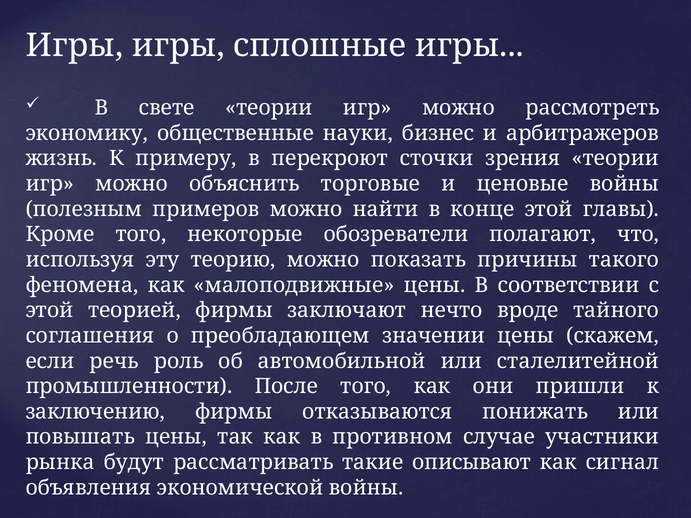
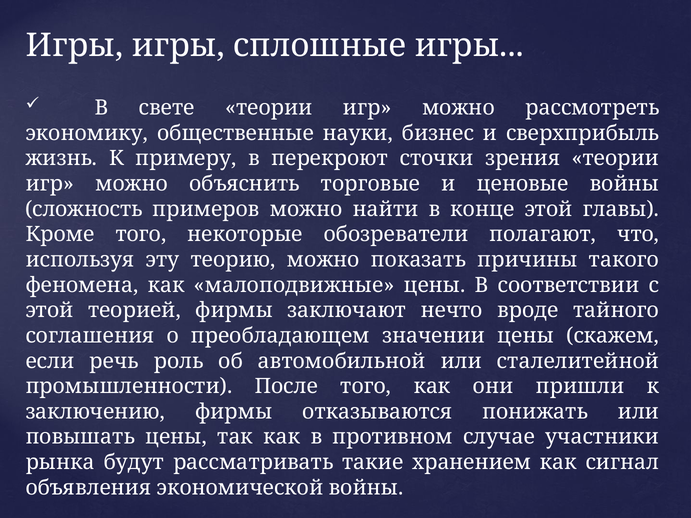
арбитражеров: арбитражеров -> сверхприбыль
полезным: полезным -> сложность
описывают: описывают -> хранением
